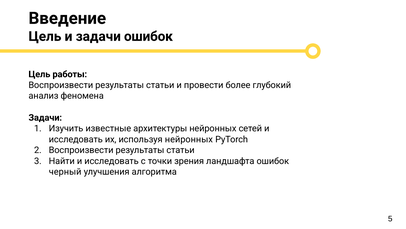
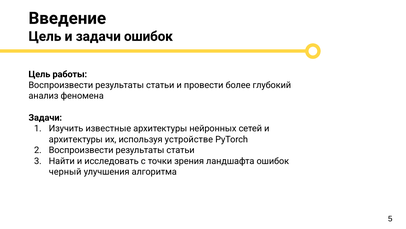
исследовать at (76, 139): исследовать -> архитектуры
используя нейронных: нейронных -> устройстве
